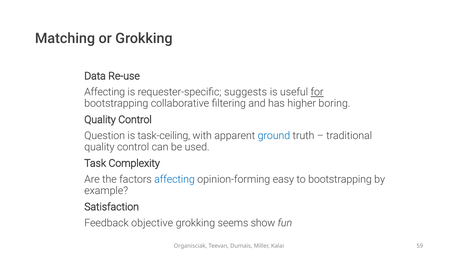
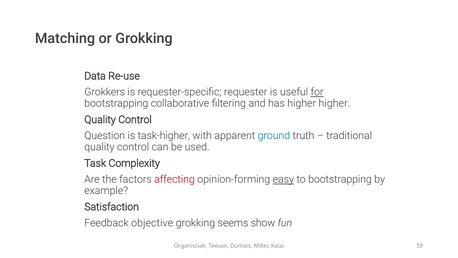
Affecting at (105, 92): Affecting -> Grokkers
suggests: suggests -> requester
higher boring: boring -> higher
task-ceiling: task-ceiling -> task-higher
affecting at (175, 179) colour: blue -> red
easy underline: none -> present
